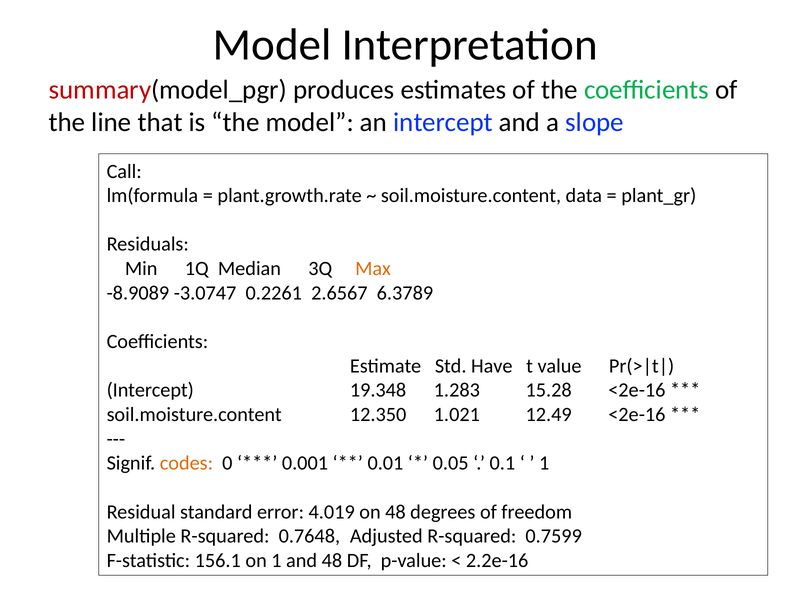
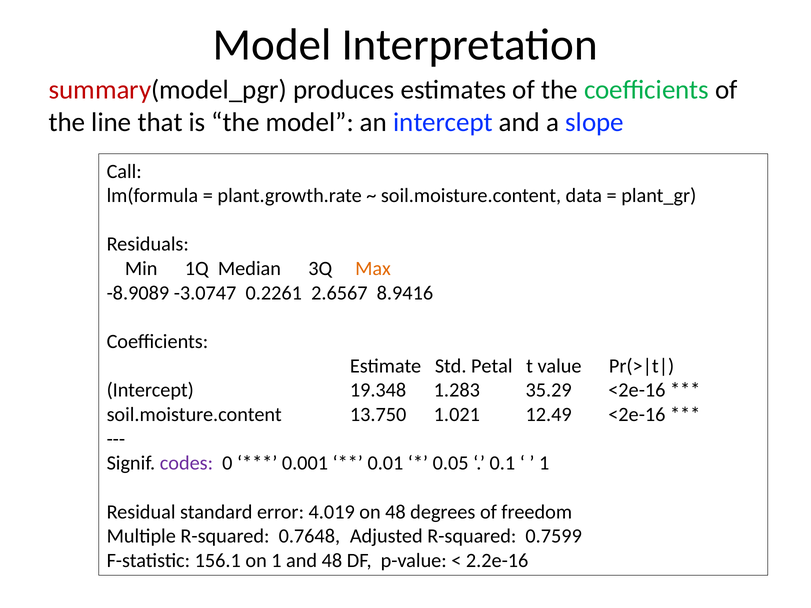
6.3789: 6.3789 -> 8.9416
Have: Have -> Petal
15.28: 15.28 -> 35.29
12.350: 12.350 -> 13.750
codes colour: orange -> purple
